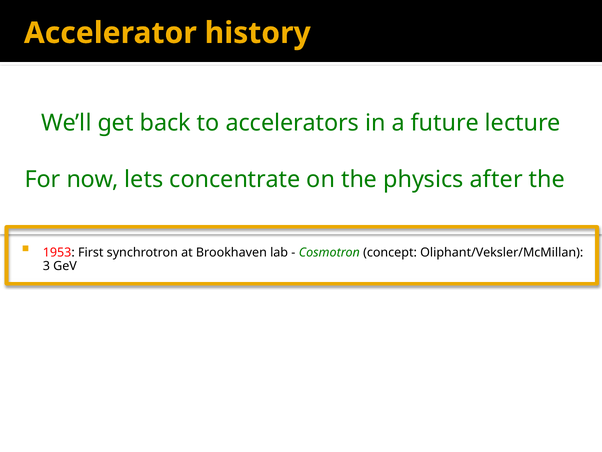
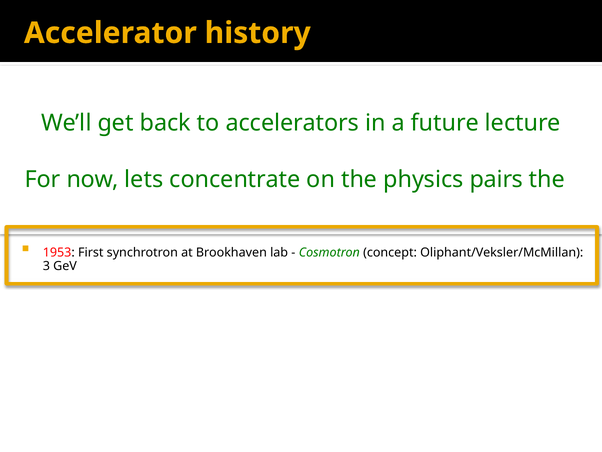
after: after -> pairs
